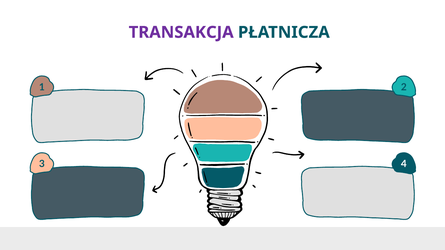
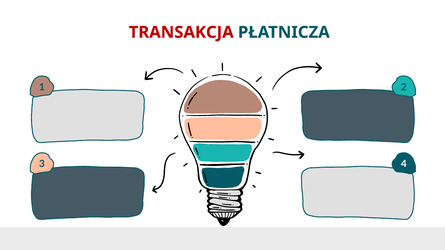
TRANSAKCJA colour: purple -> red
